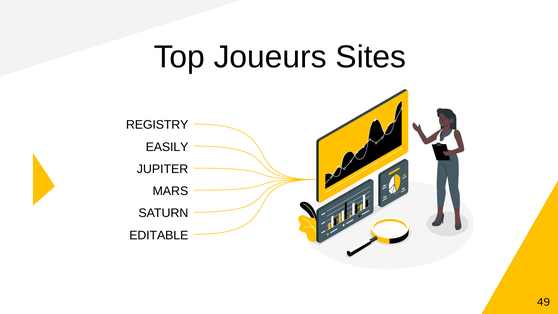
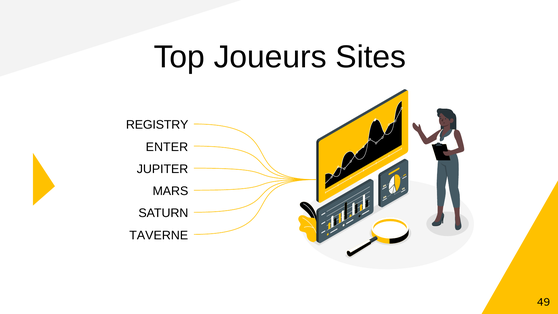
EASILY: EASILY -> ENTER
EDITABLE: EDITABLE -> TAVERNE
